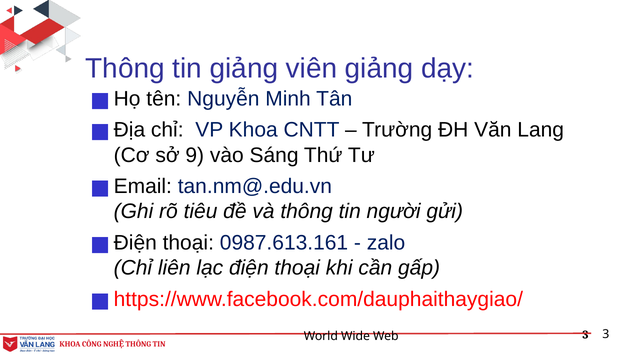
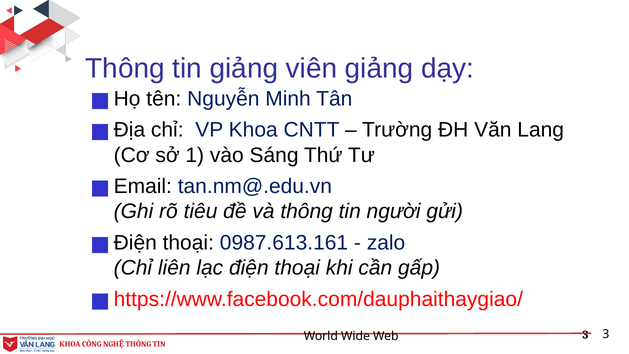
9: 9 -> 1
